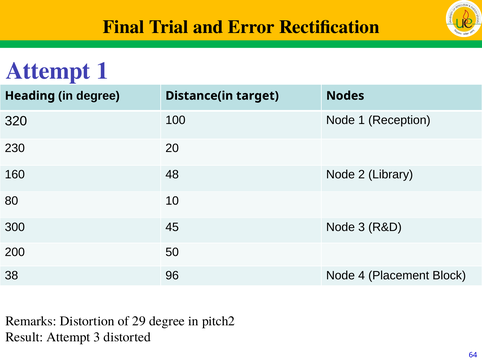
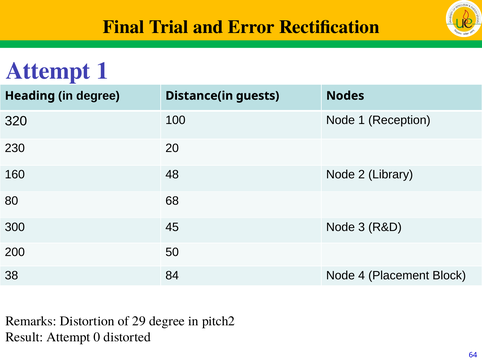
target: target -> guests
10: 10 -> 68
96: 96 -> 84
Attempt 3: 3 -> 0
